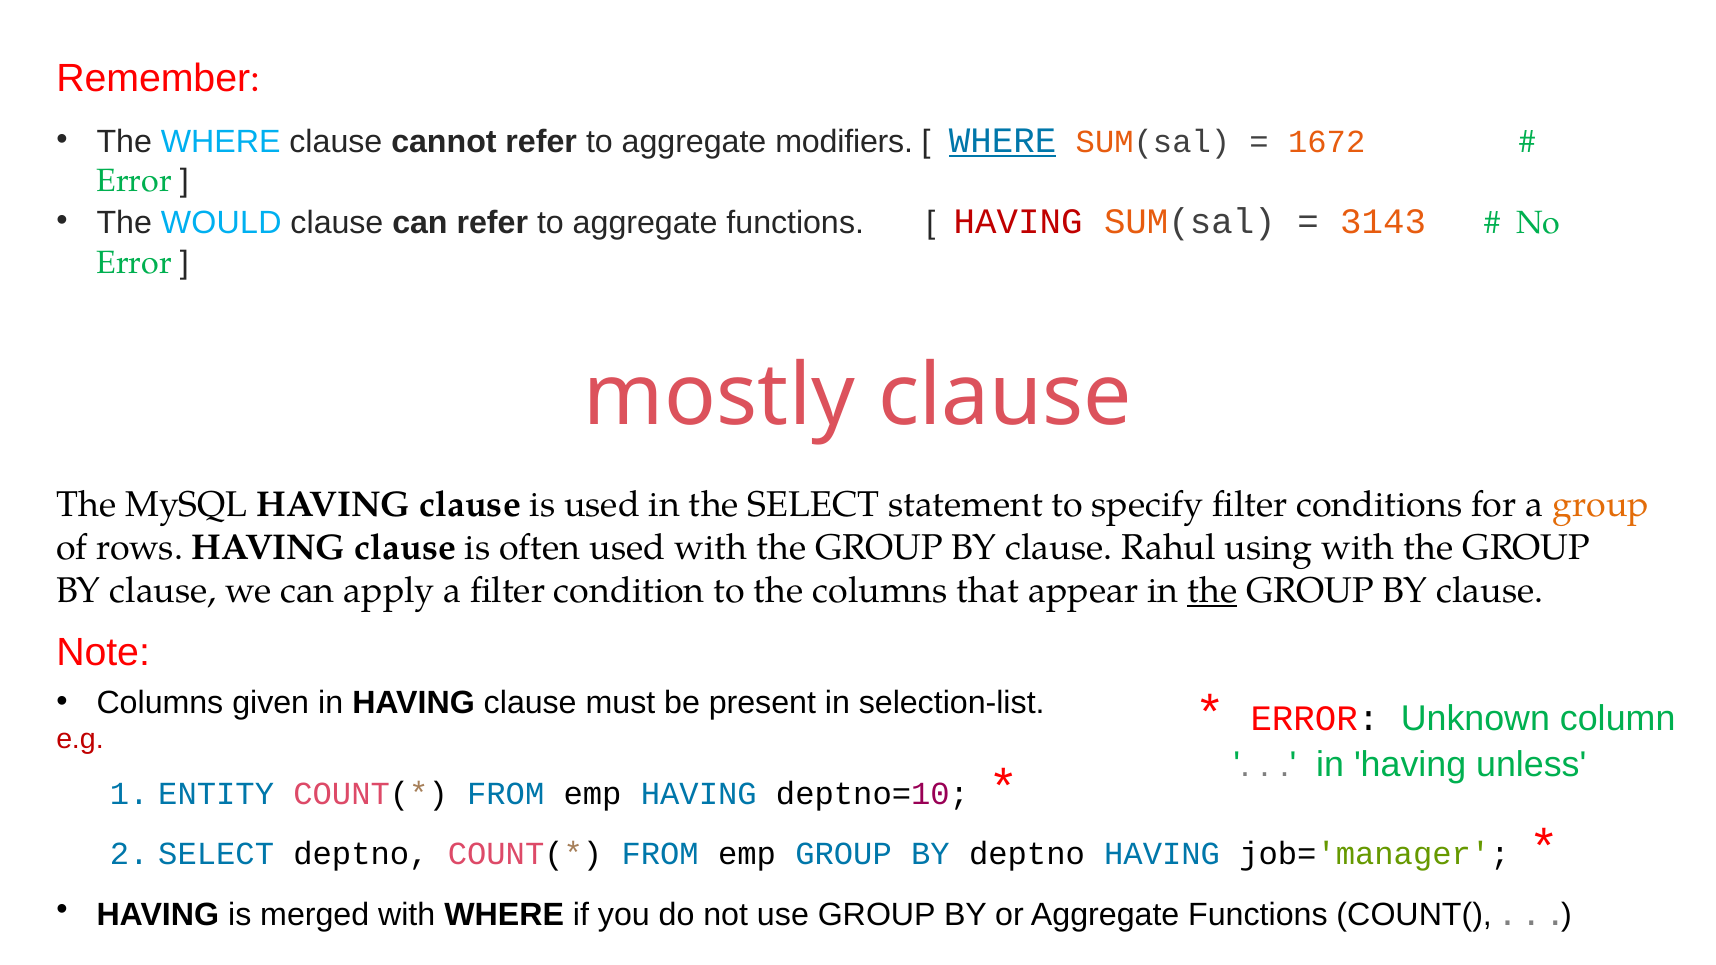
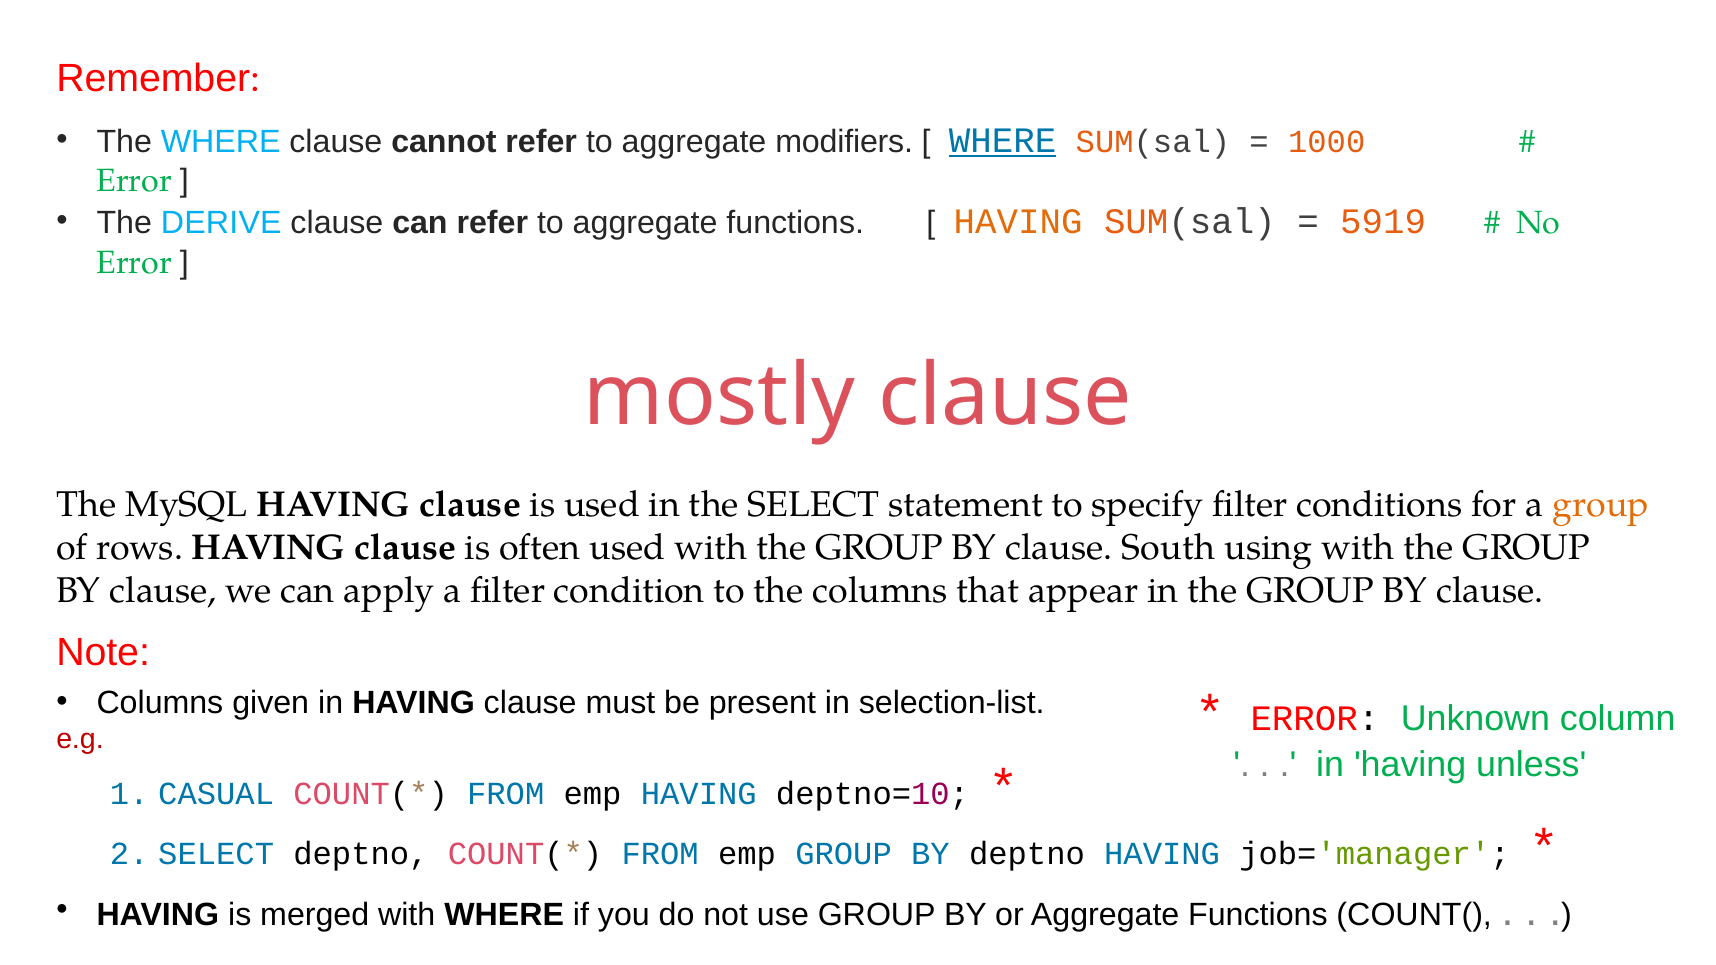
1672: 1672 -> 1000
WOULD: WOULD -> DERIVE
HAVING at (1018, 222) colour: red -> orange
3143: 3143 -> 5919
Rahul: Rahul -> South
the at (1212, 590) underline: present -> none
ENTITY: ENTITY -> CASUAL
